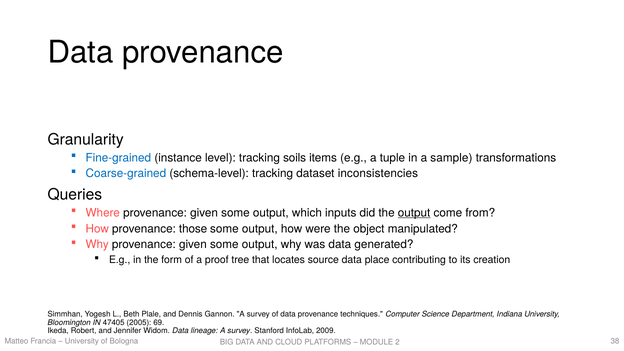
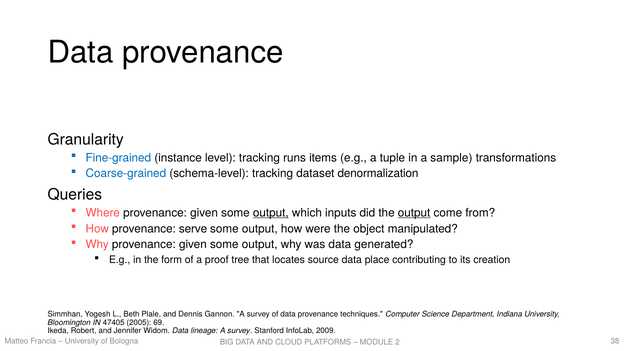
soils: soils -> runs
inconsistencies: inconsistencies -> denormalization
output at (271, 213) underline: none -> present
those: those -> serve
